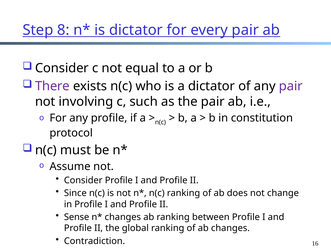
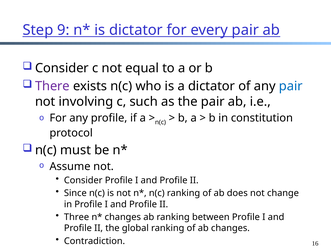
8: 8 -> 9
pair at (291, 86) colour: purple -> blue
Sense: Sense -> Three
